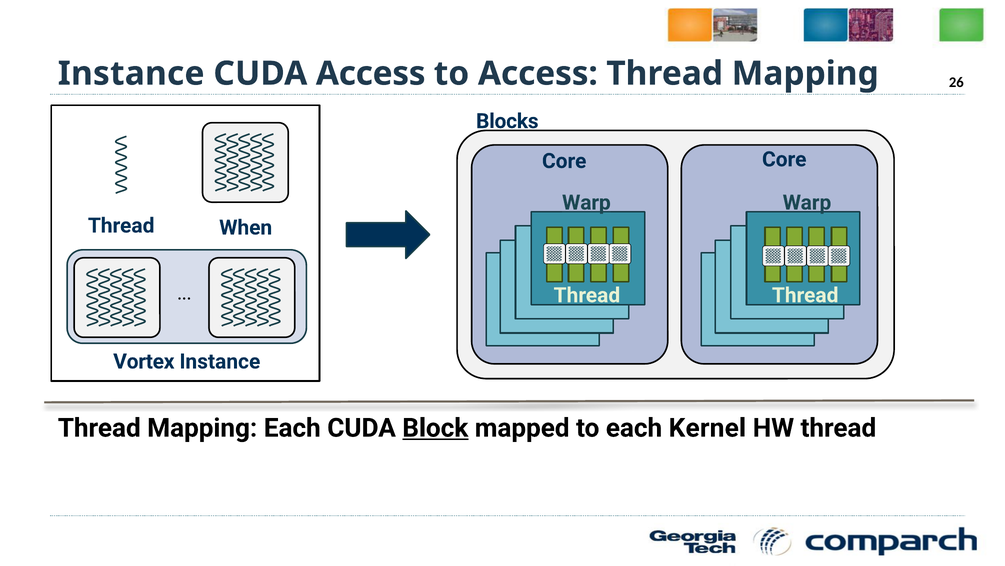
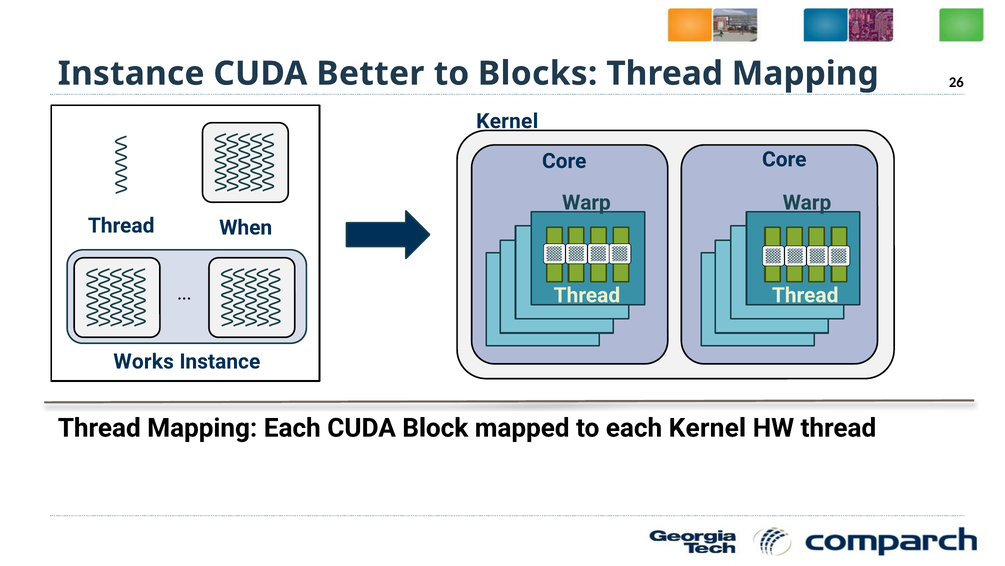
CUDA Access: Access -> Better
to Access: Access -> Blocks
Blocks at (507, 121): Blocks -> Kernel
Vortex: Vortex -> Works
Block underline: present -> none
